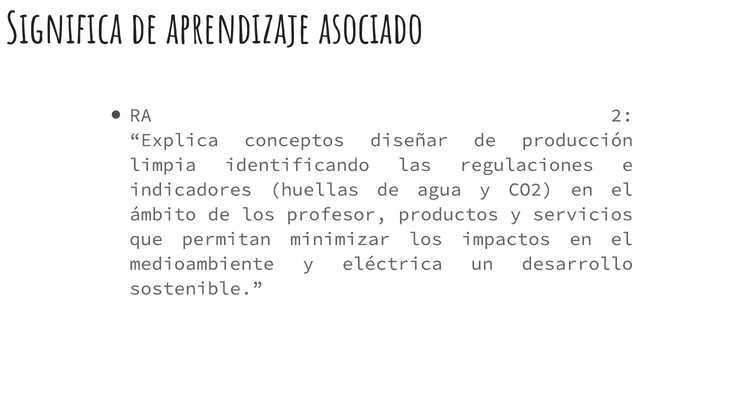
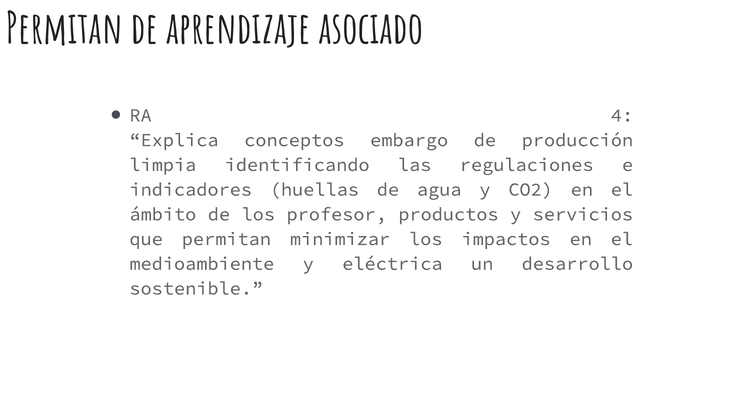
Significa at (64, 30): Significa -> Permitan
2: 2 -> 4
diseñar: diseñar -> embargo
